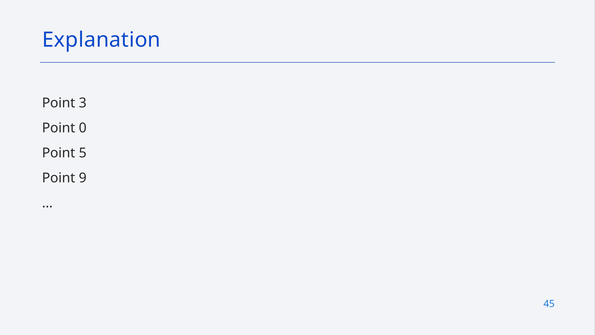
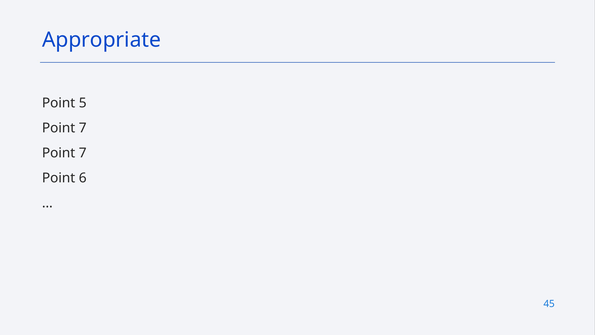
Explanation: Explanation -> Appropriate
3: 3 -> 5
0 at (83, 128): 0 -> 7
5 at (83, 153): 5 -> 7
9: 9 -> 6
